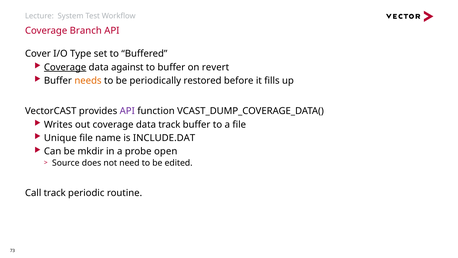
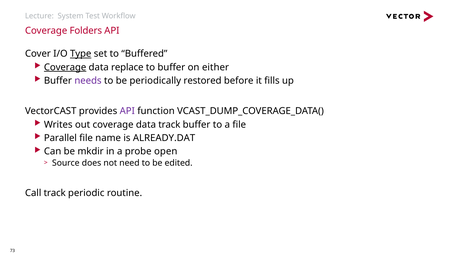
Branch: Branch -> Folders
Type underline: none -> present
against: against -> replace
revert: revert -> either
needs colour: orange -> purple
Unique: Unique -> Parallel
INCLUDE.DAT: INCLUDE.DAT -> ALREADY.DAT
